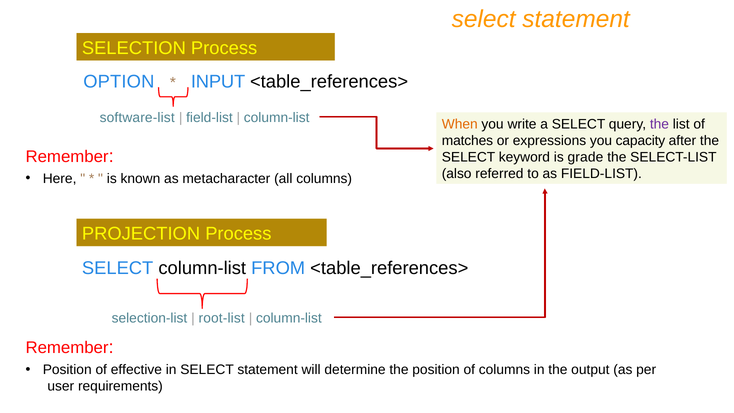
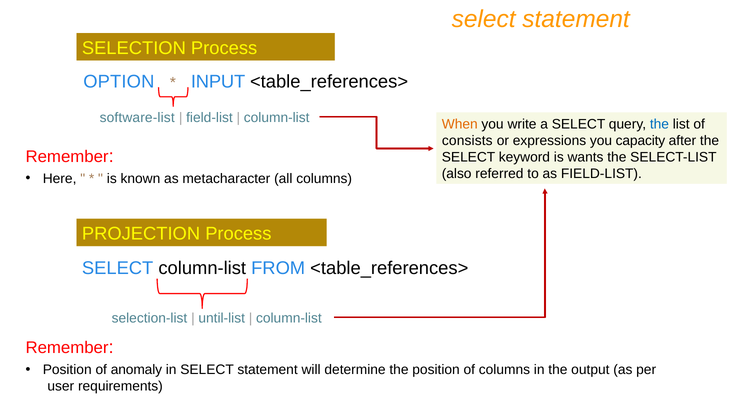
the at (659, 124) colour: purple -> blue
matches: matches -> consists
grade: grade -> wants
root-list: root-list -> until-list
effective: effective -> anomaly
